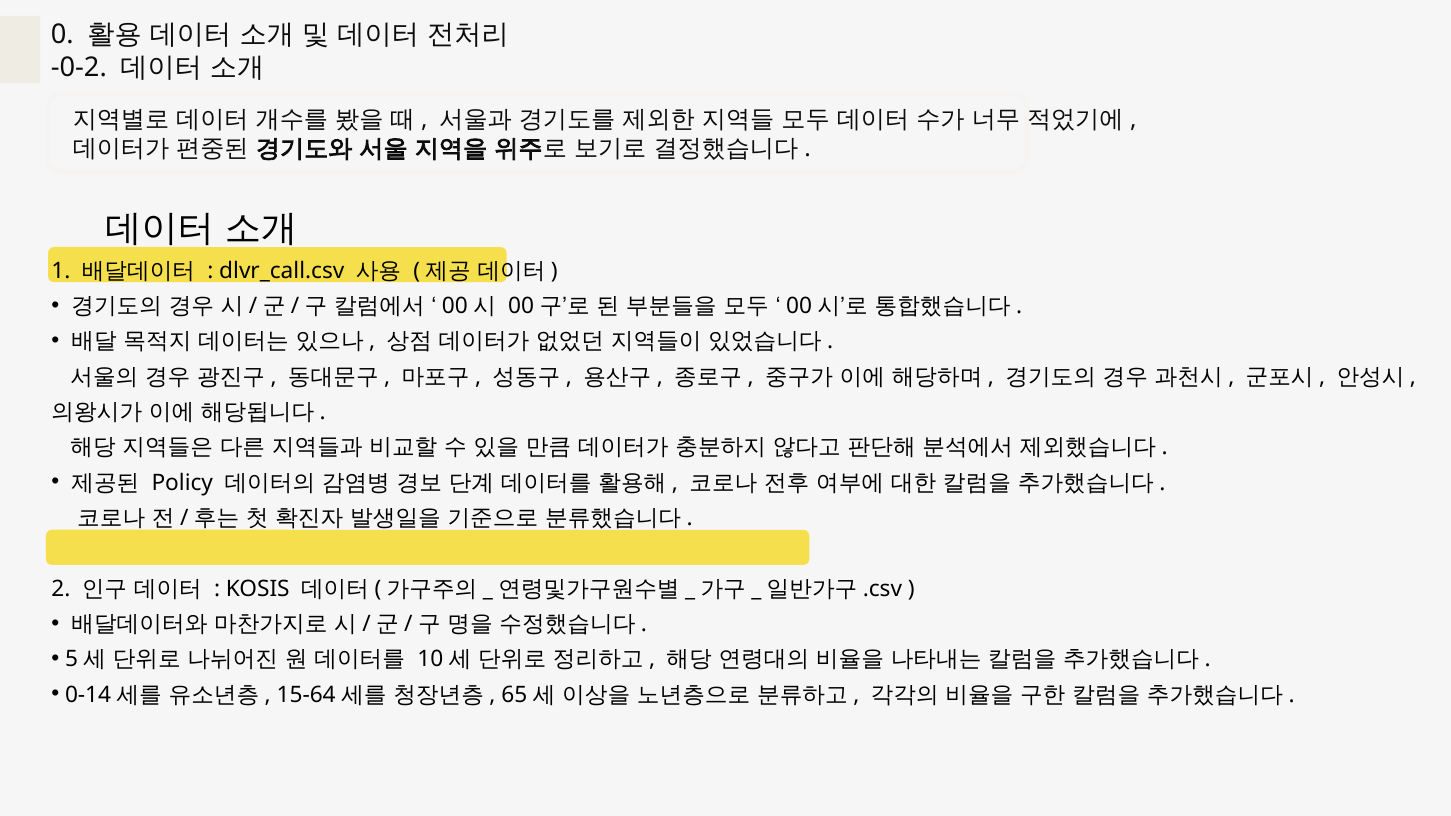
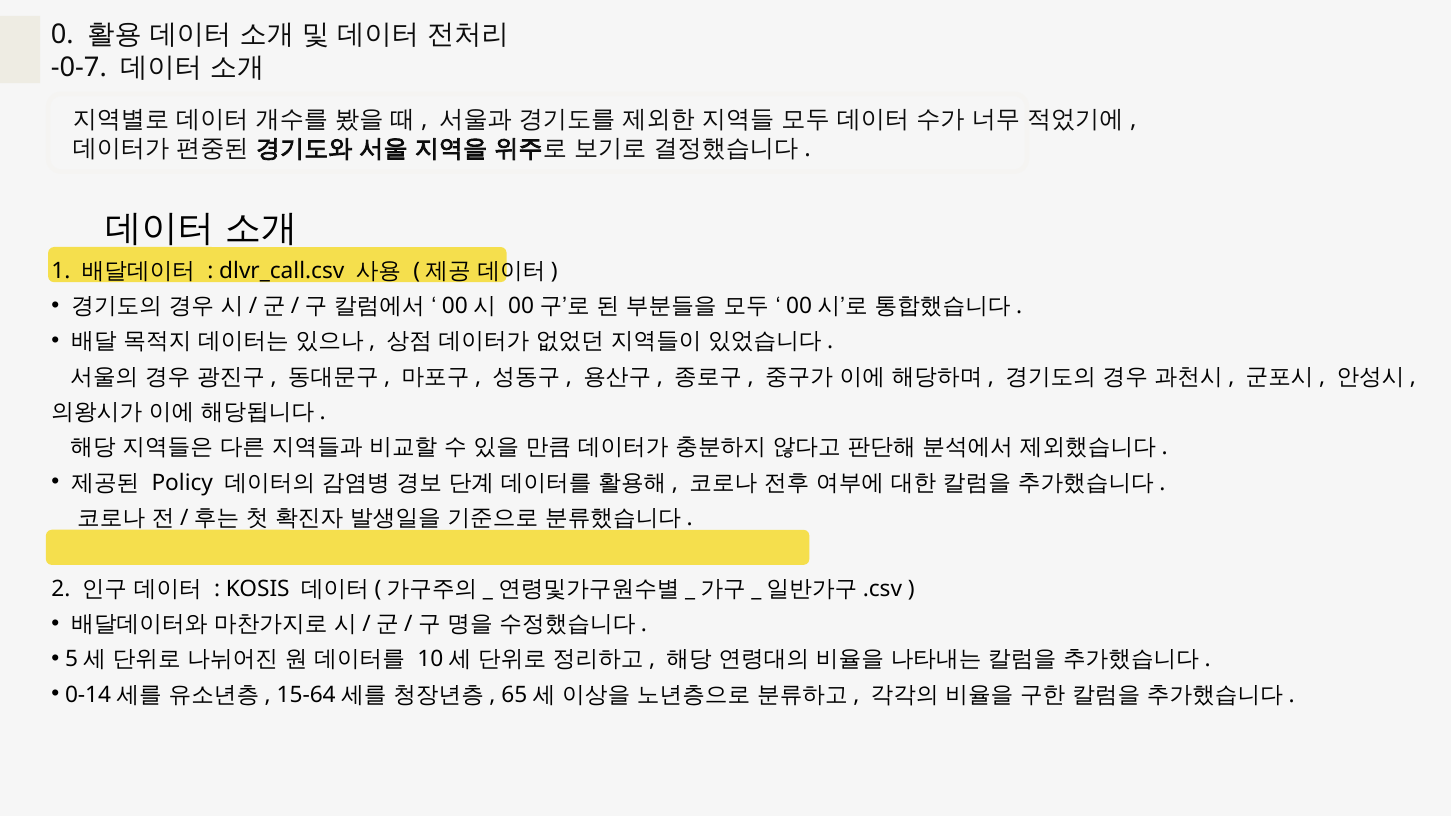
-0-2: -0-2 -> -0-7
